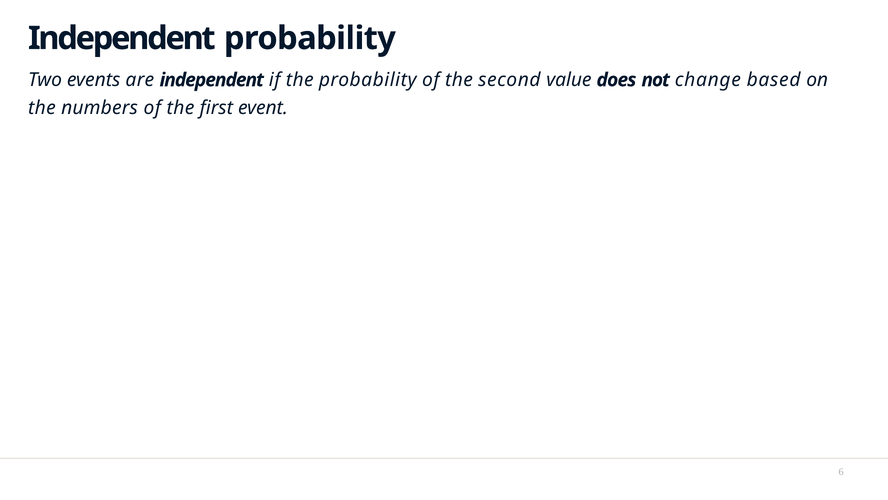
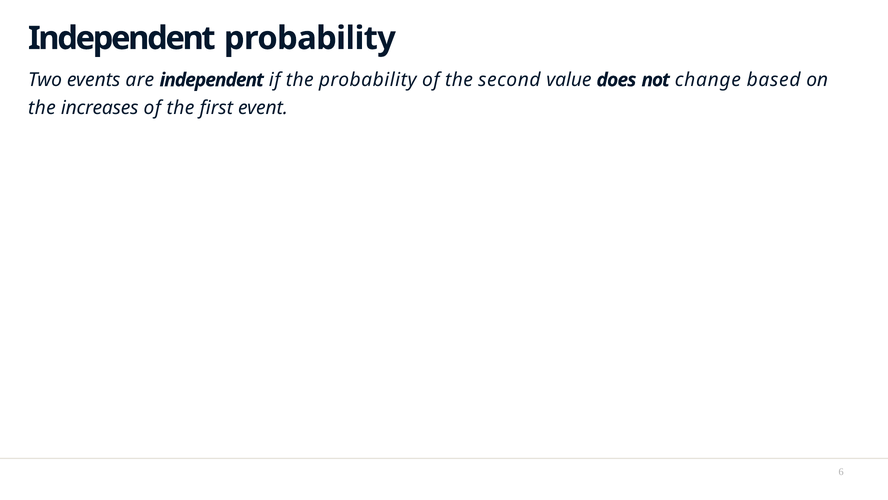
numbers: numbers -> increases
